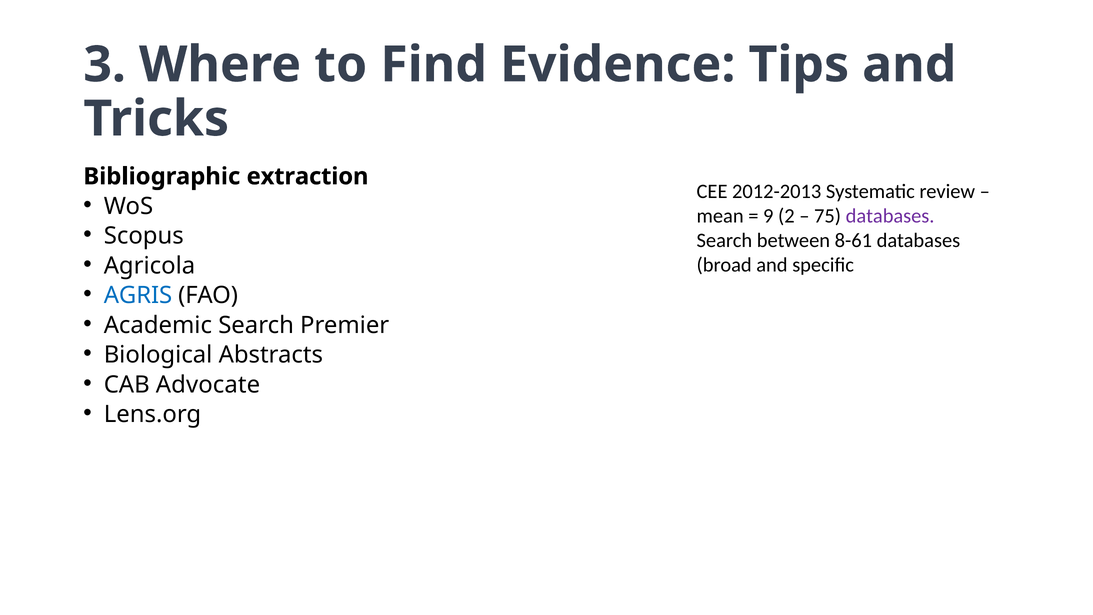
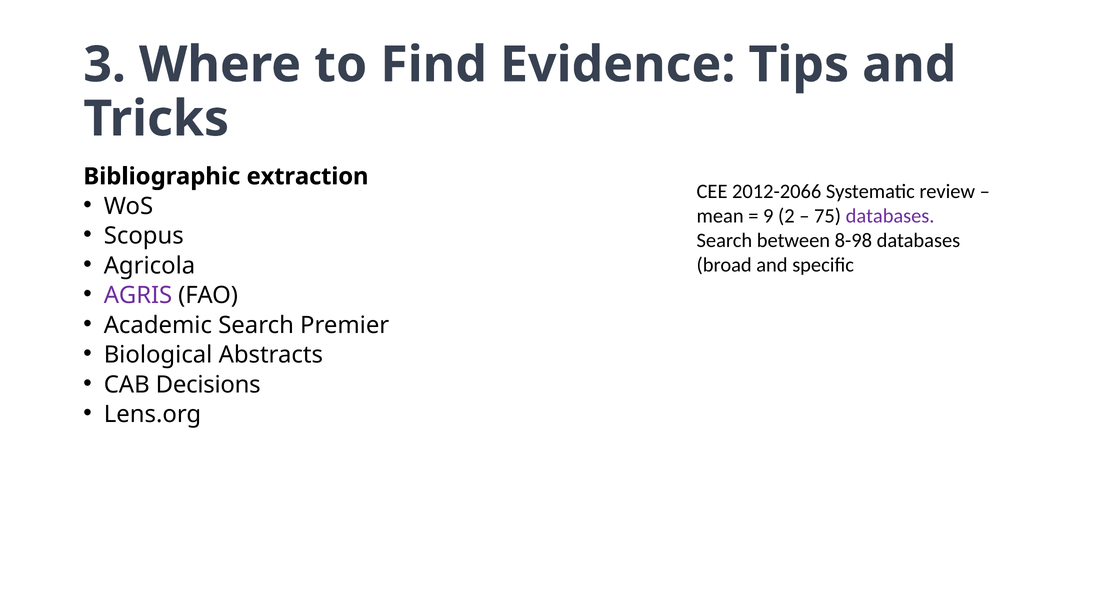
2012-2013: 2012-2013 -> 2012-2066
8-61: 8-61 -> 8-98
AGRIS colour: blue -> purple
Advocate: Advocate -> Decisions
